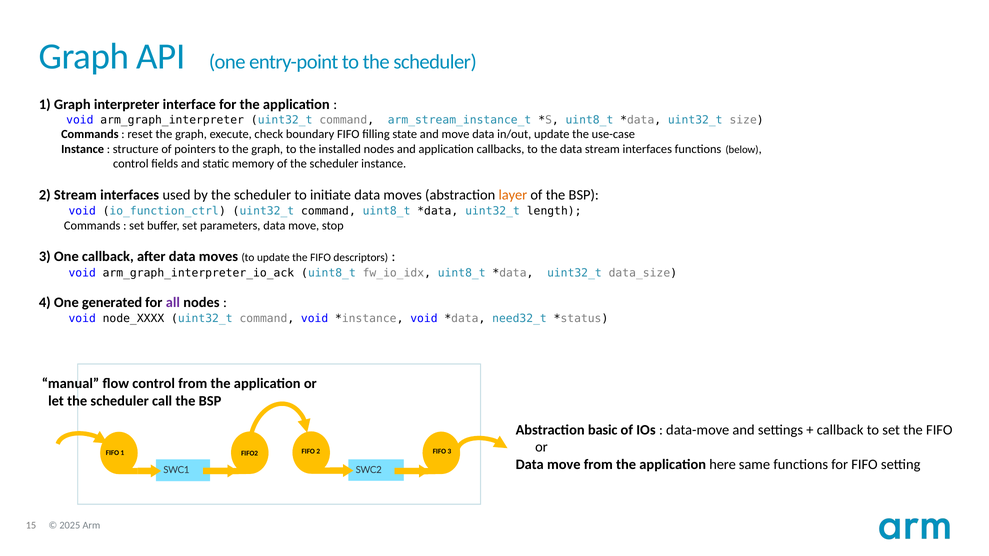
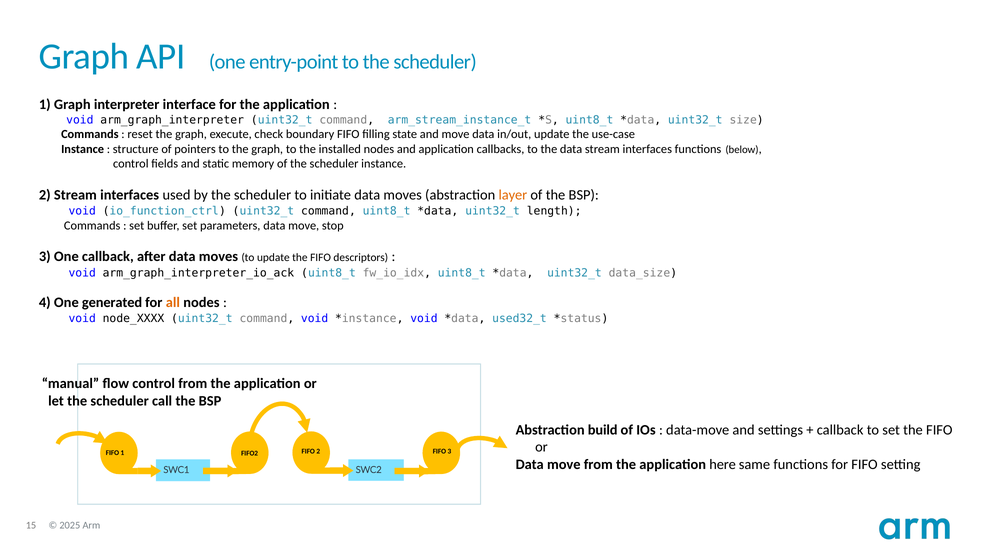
all colour: purple -> orange
need32_t: need32_t -> used32_t
basic: basic -> build
